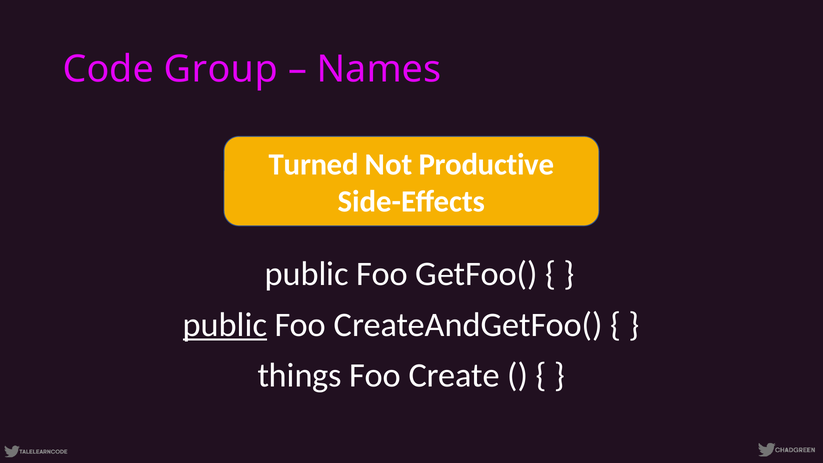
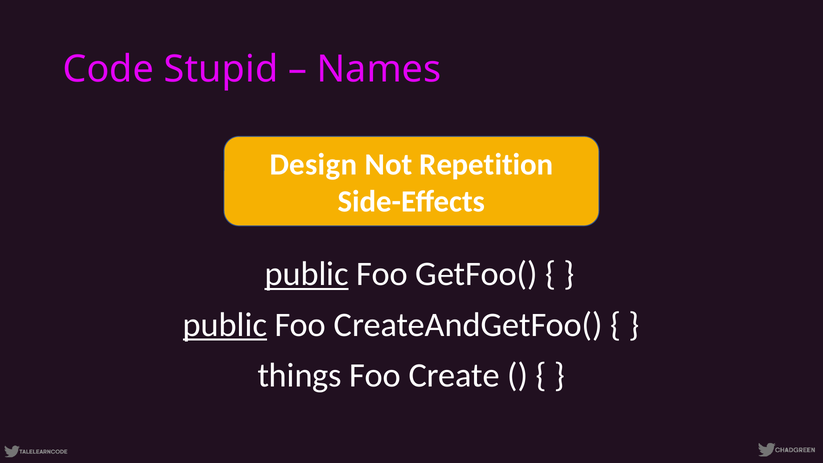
Group: Group -> Stupid
Turned: Turned -> Design
Productive: Productive -> Repetition
public at (307, 274) underline: none -> present
